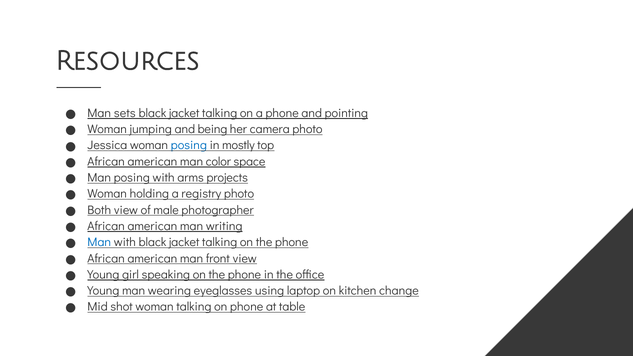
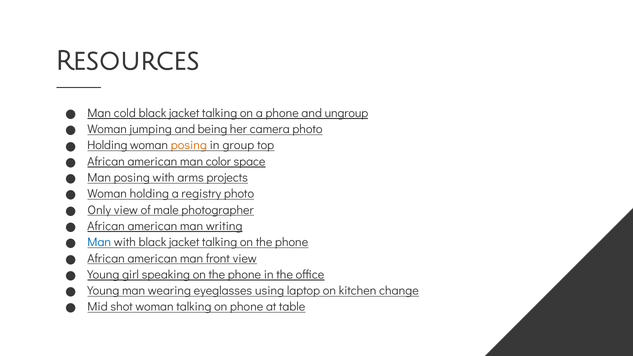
sets: sets -> cold
pointing: pointing -> ungroup
Jessica at (107, 145): Jessica -> Holding
posing at (189, 145) colour: blue -> orange
mostly: mostly -> group
Both: Both -> Only
